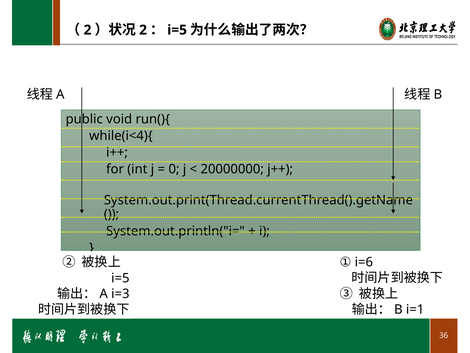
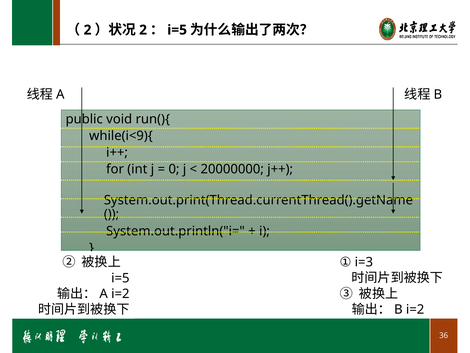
while(i<4){: while(i<4){ -> while(i<9){
i=6: i=6 -> i=3
i=3 at (120, 293): i=3 -> i=2
i=1 at (415, 309): i=1 -> i=2
